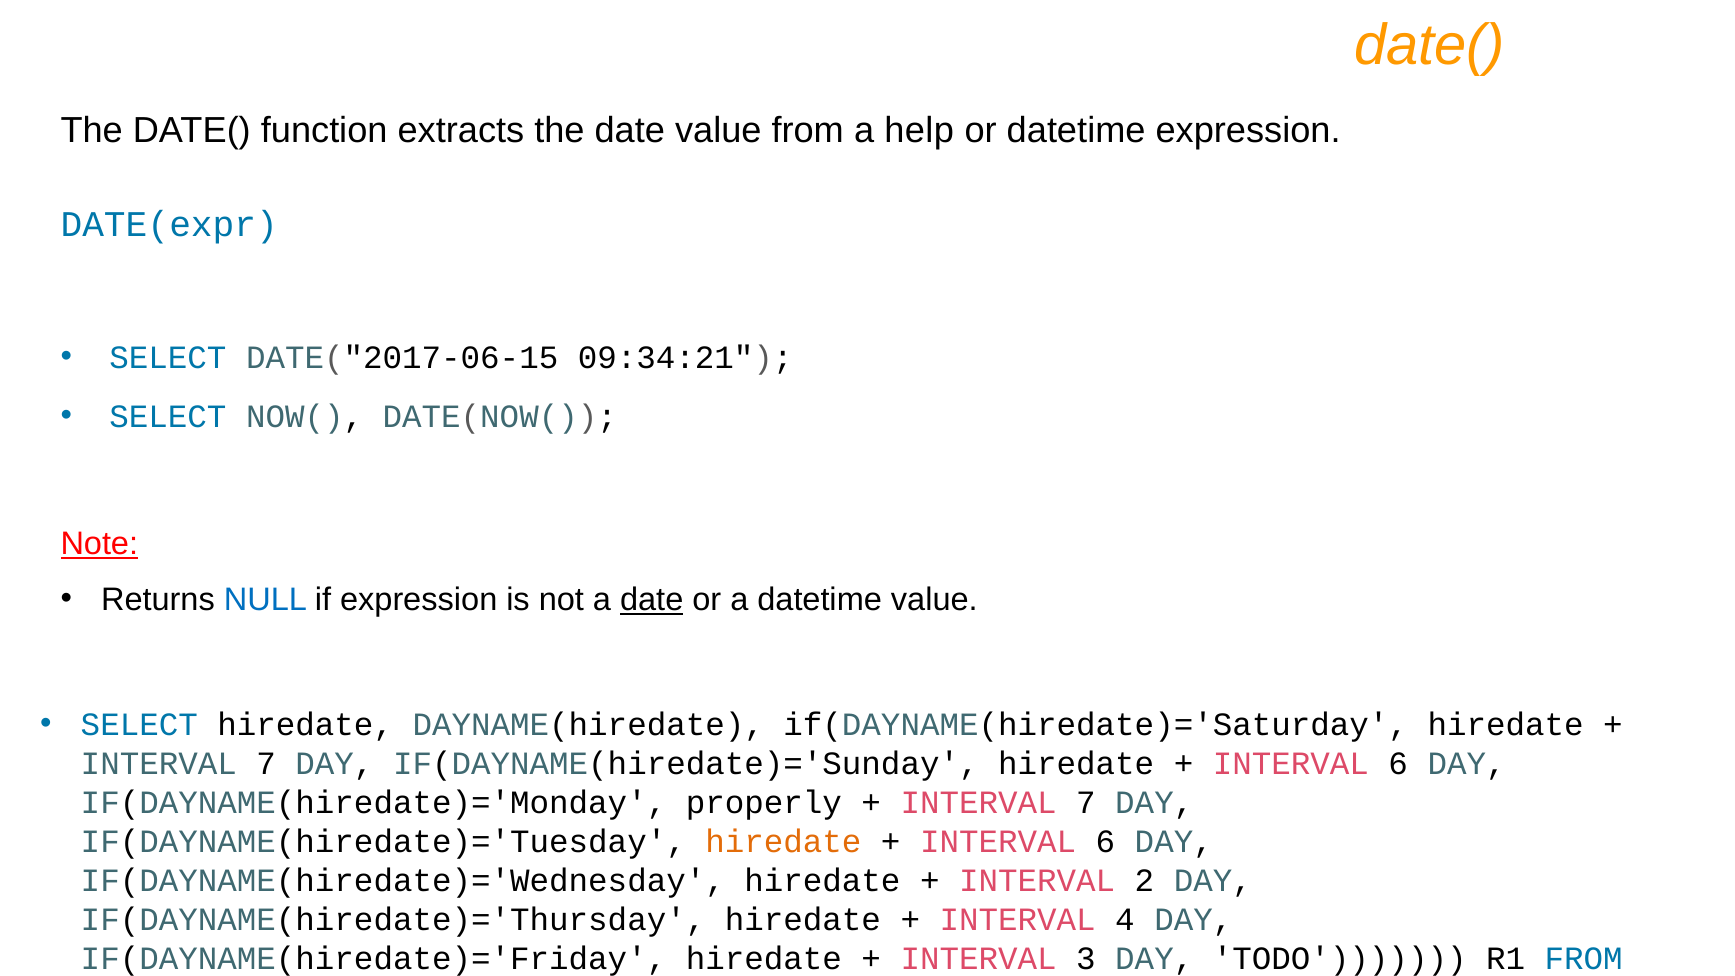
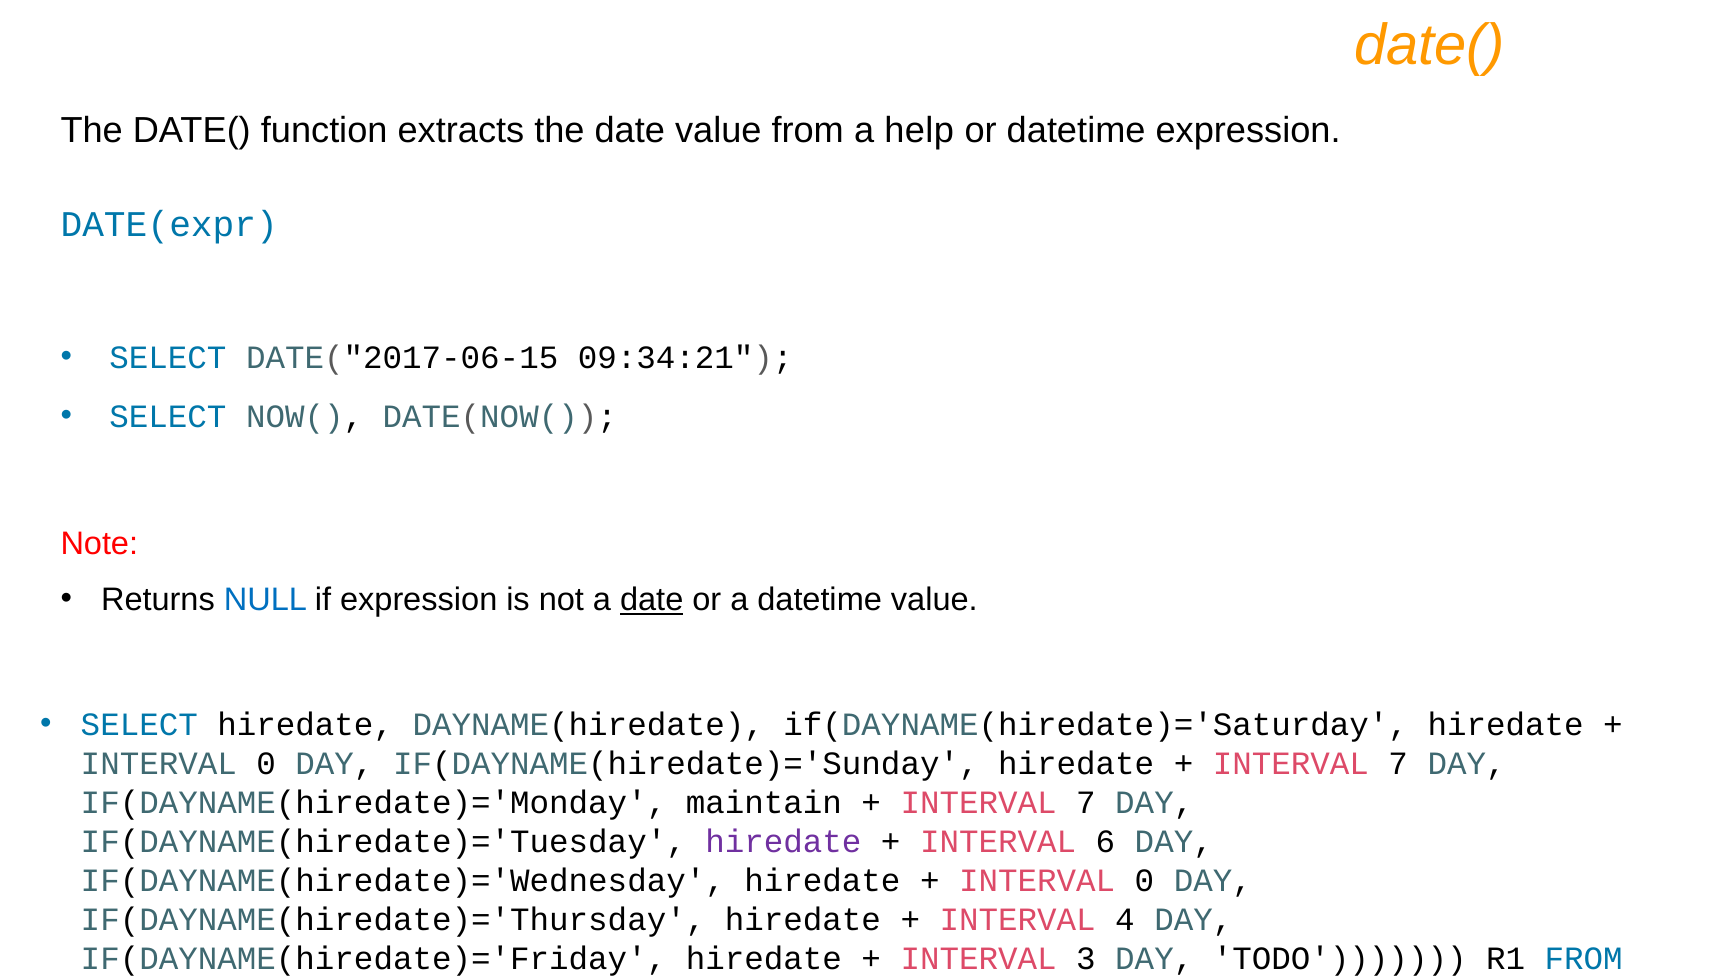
Note underline: present -> none
7 at (266, 763): 7 -> 0
6 at (1398, 763): 6 -> 7
properly: properly -> maintain
hiredate at (783, 841) colour: orange -> purple
2 at (1144, 880): 2 -> 0
